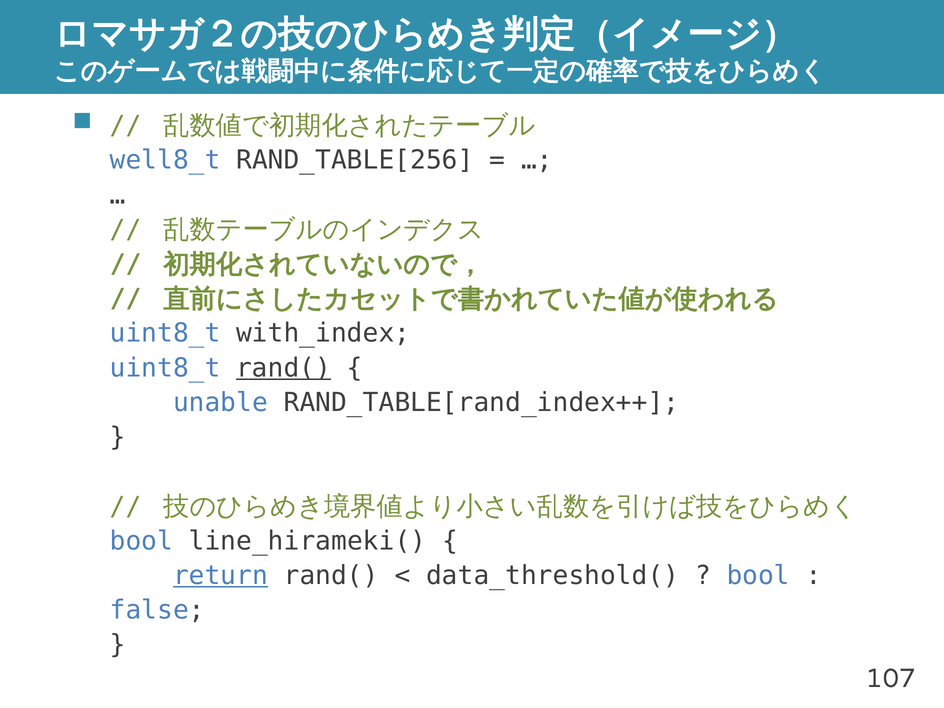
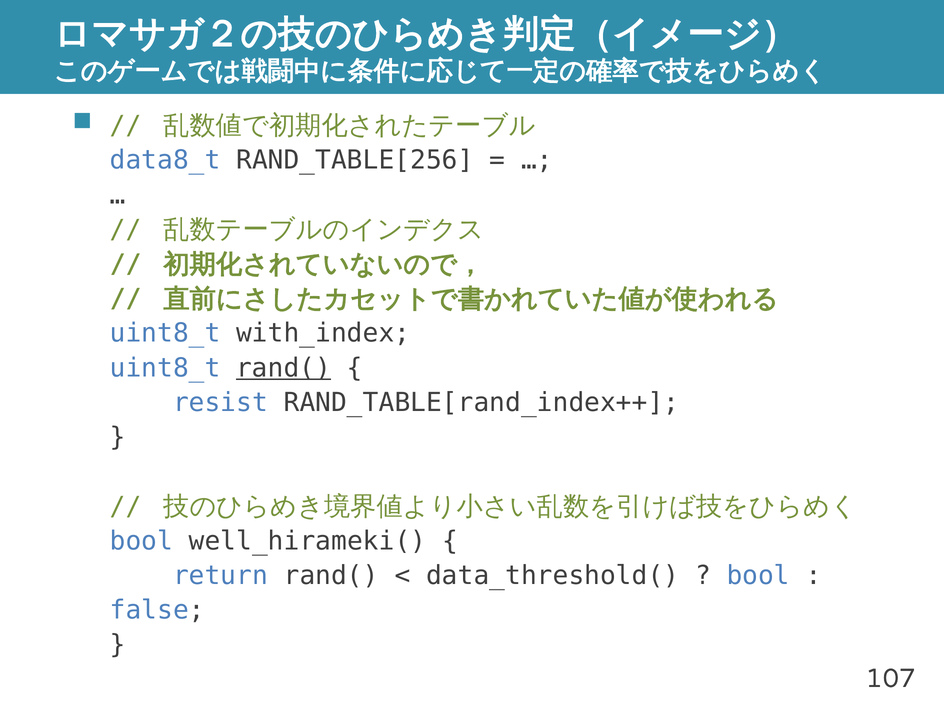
well8_t: well8_t -> data8_t
unable: unable -> resist
line_hirameki(: line_hirameki( -> well_hirameki(
return underline: present -> none
